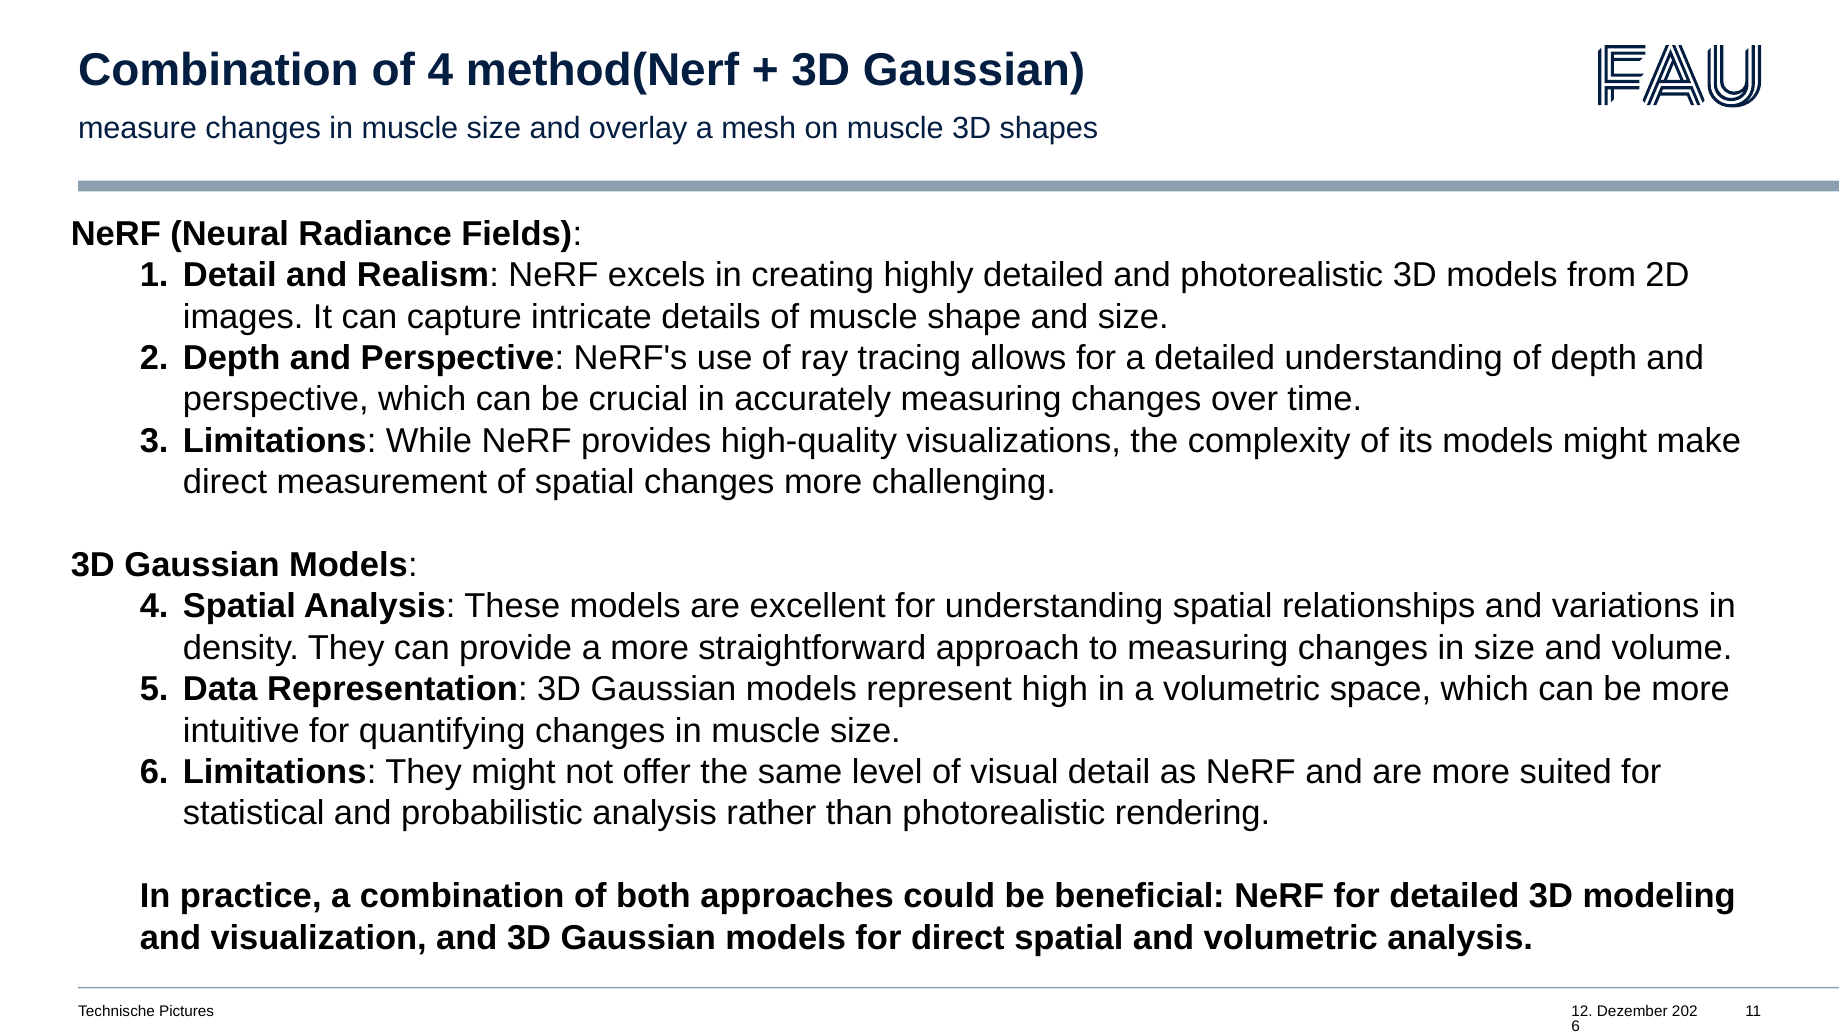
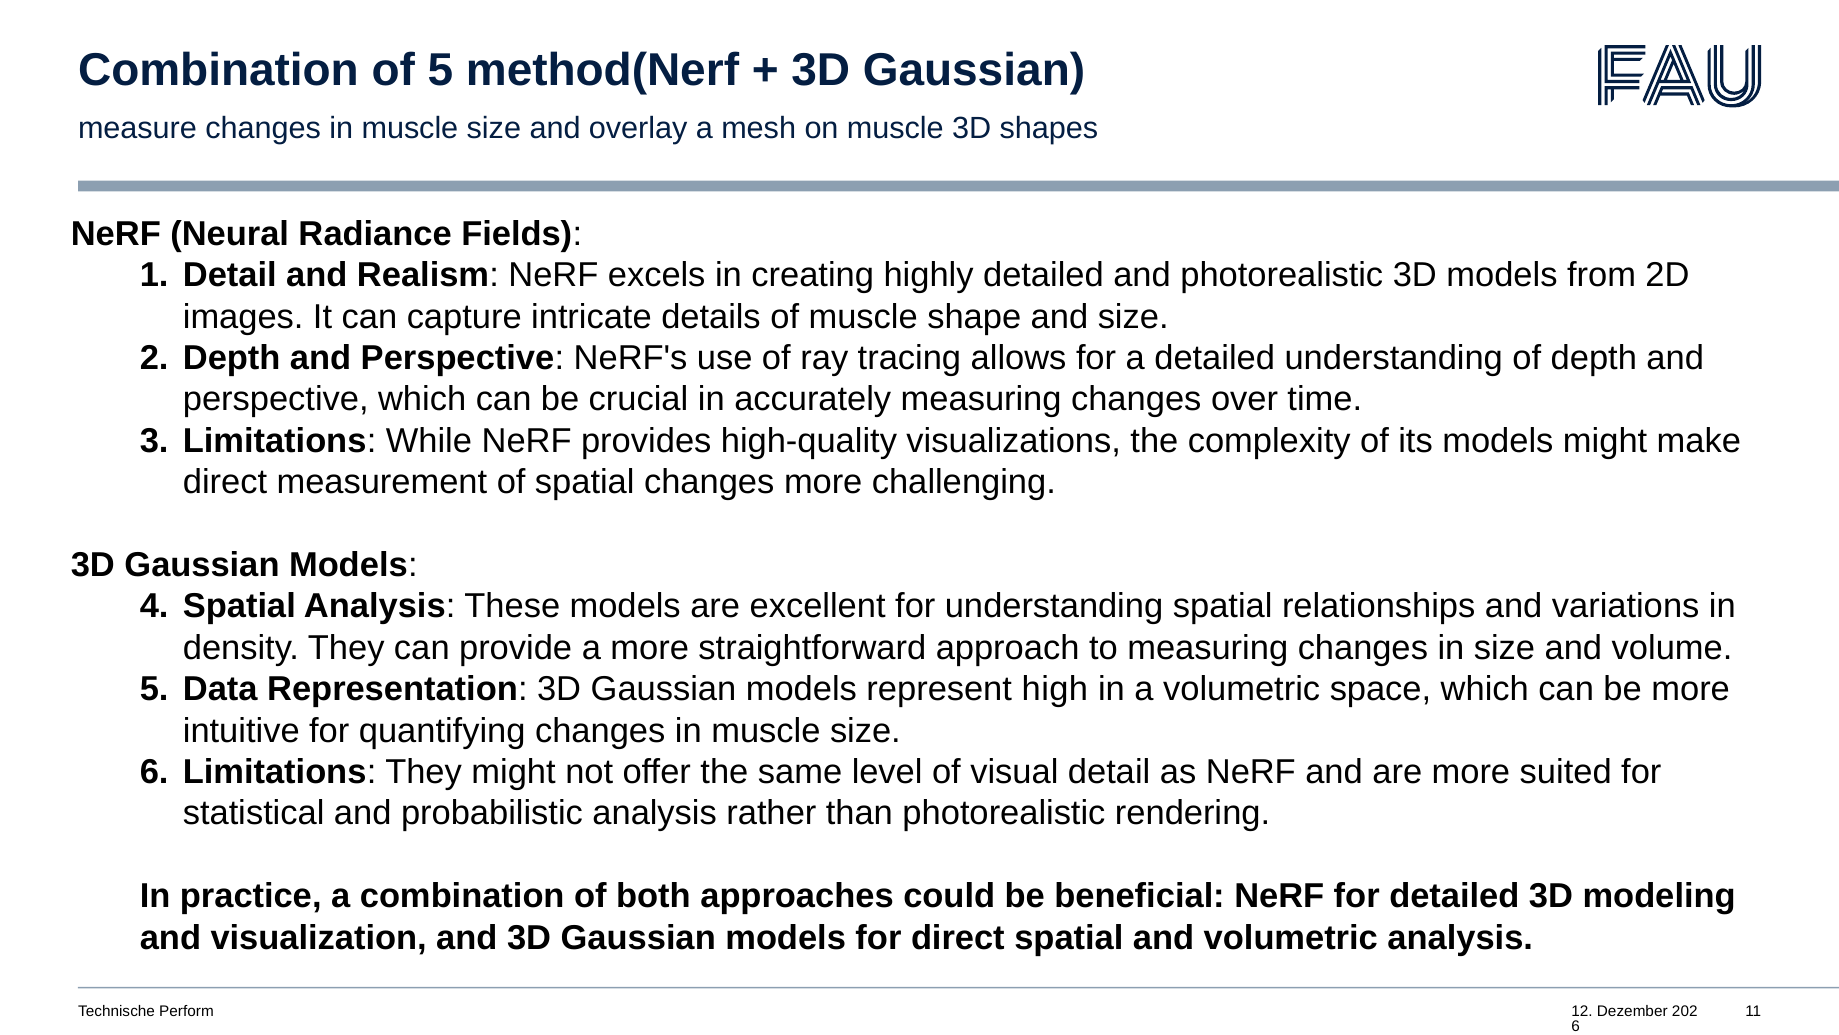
of 4: 4 -> 5
Pictures: Pictures -> Perform
